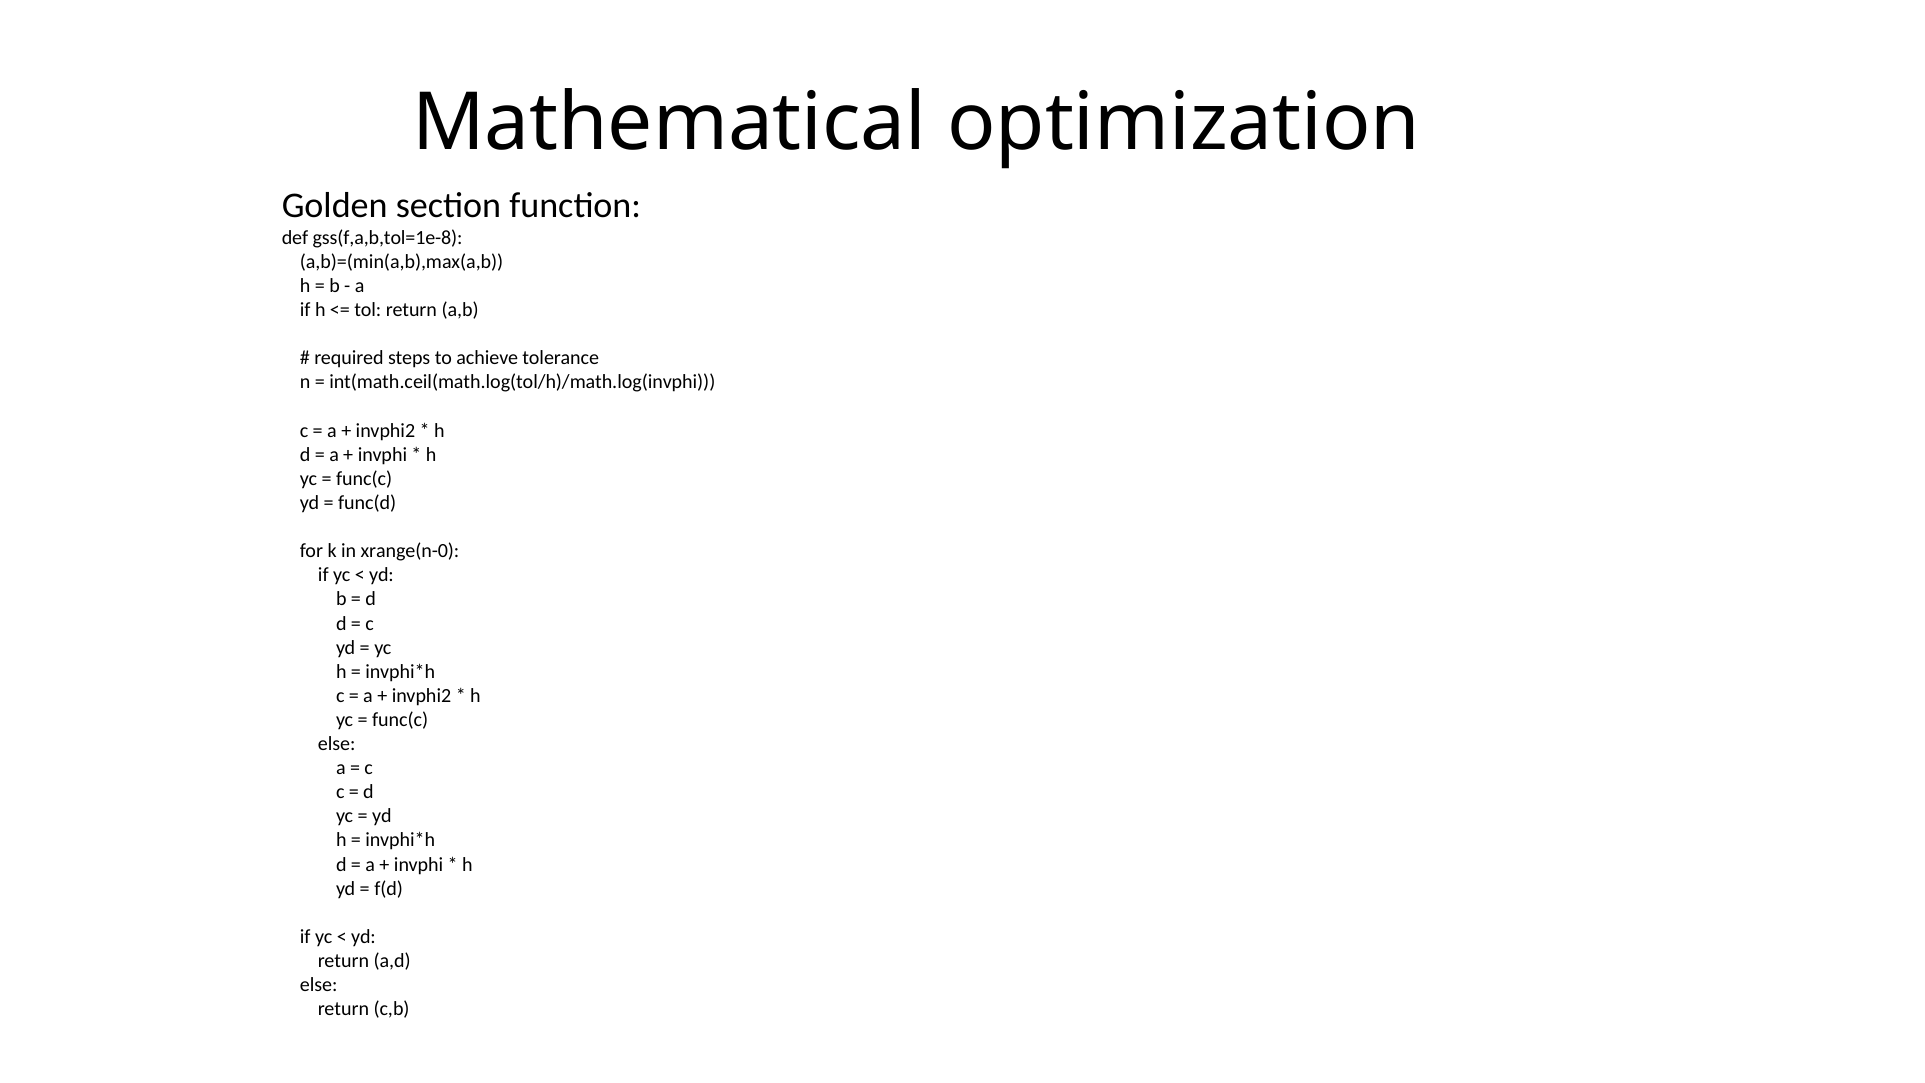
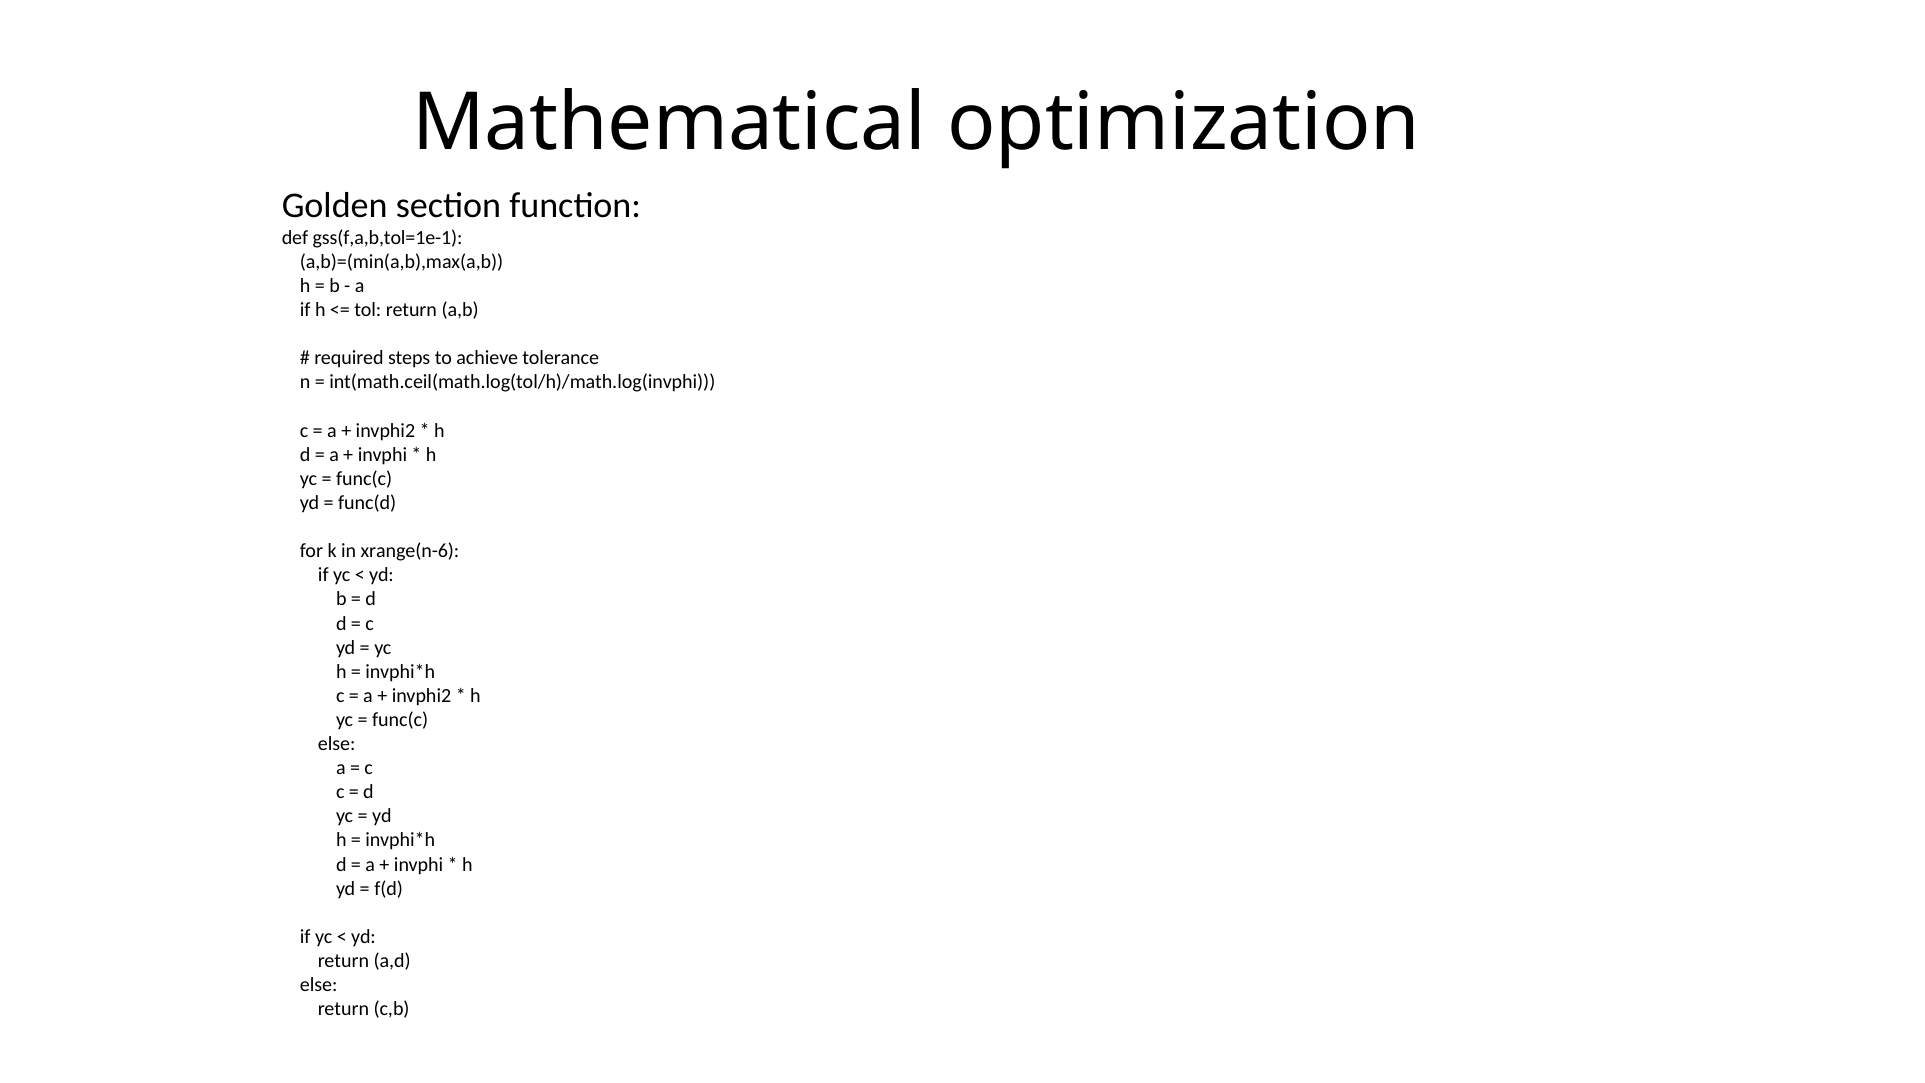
gss(f,a,b,tol=1e-8: gss(f,a,b,tol=1e-8 -> gss(f,a,b,tol=1e-1
xrange(n-0: xrange(n-0 -> xrange(n-6
